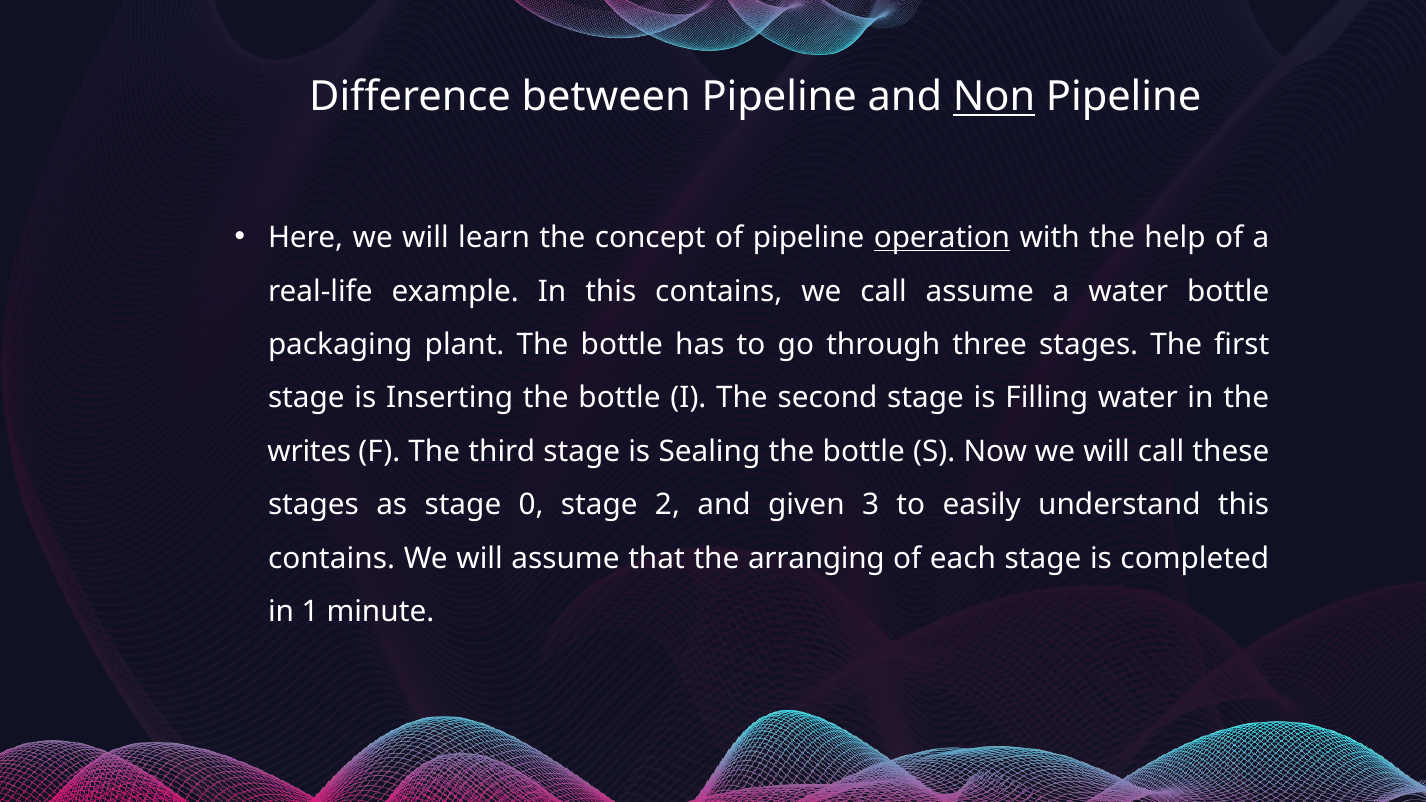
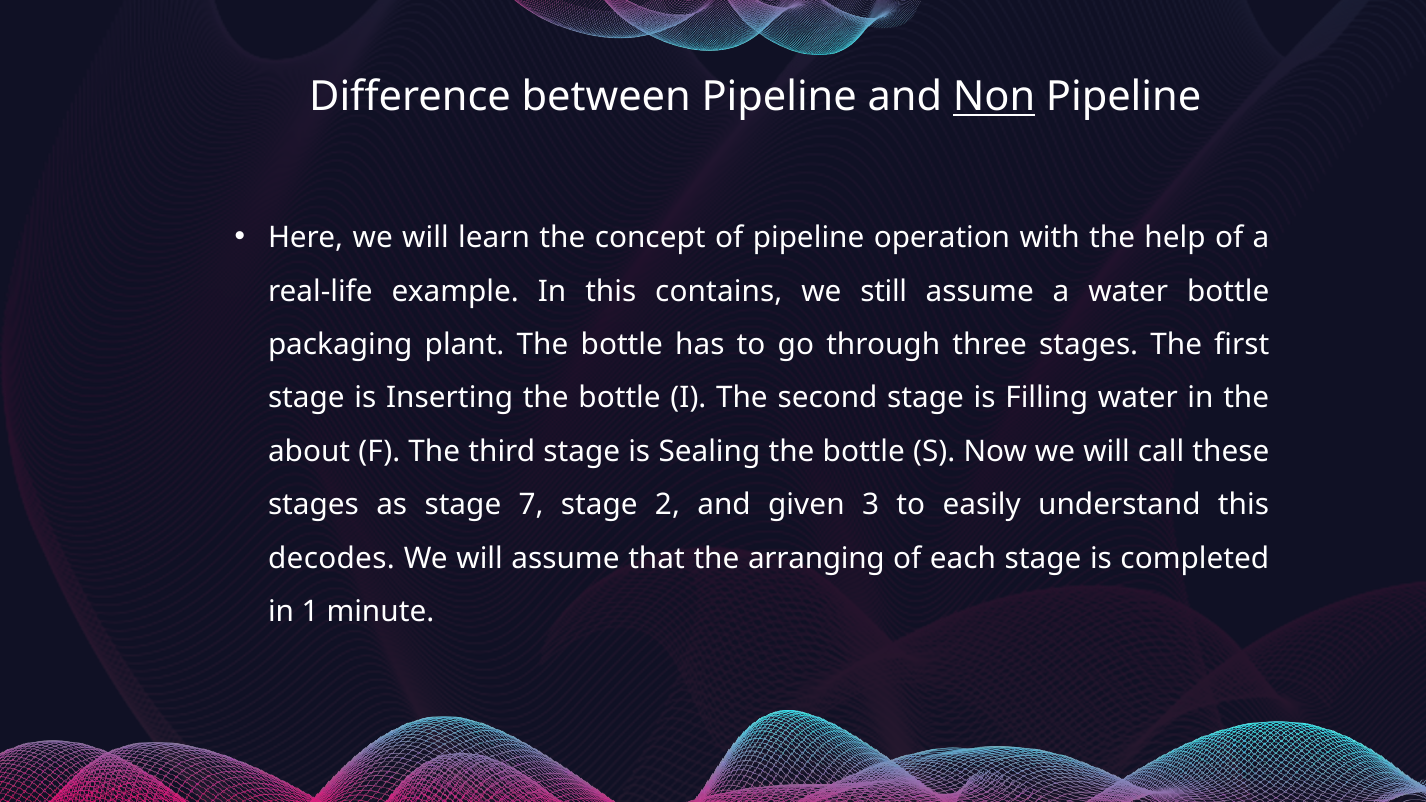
operation underline: present -> none
we call: call -> still
writes: writes -> about
0: 0 -> 7
contains at (332, 559): contains -> decodes
